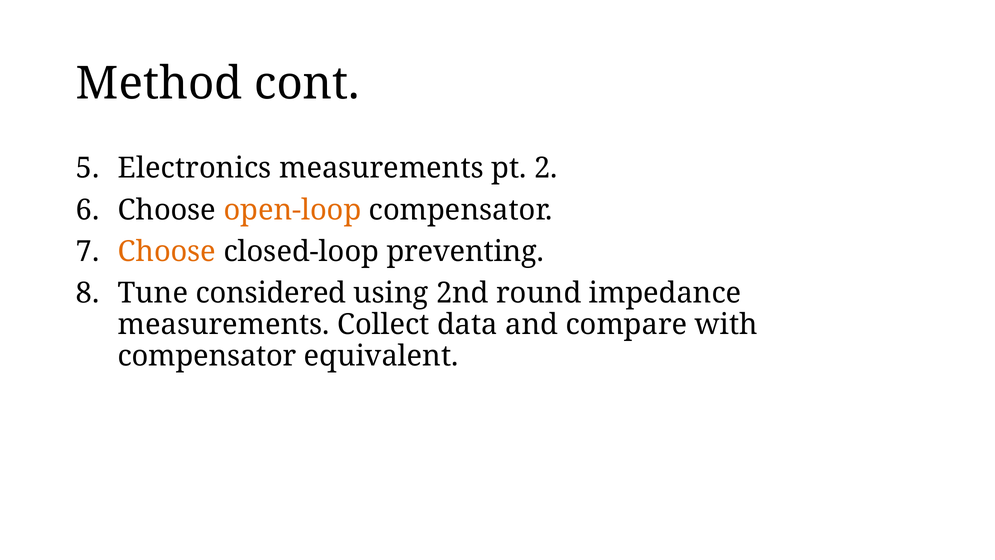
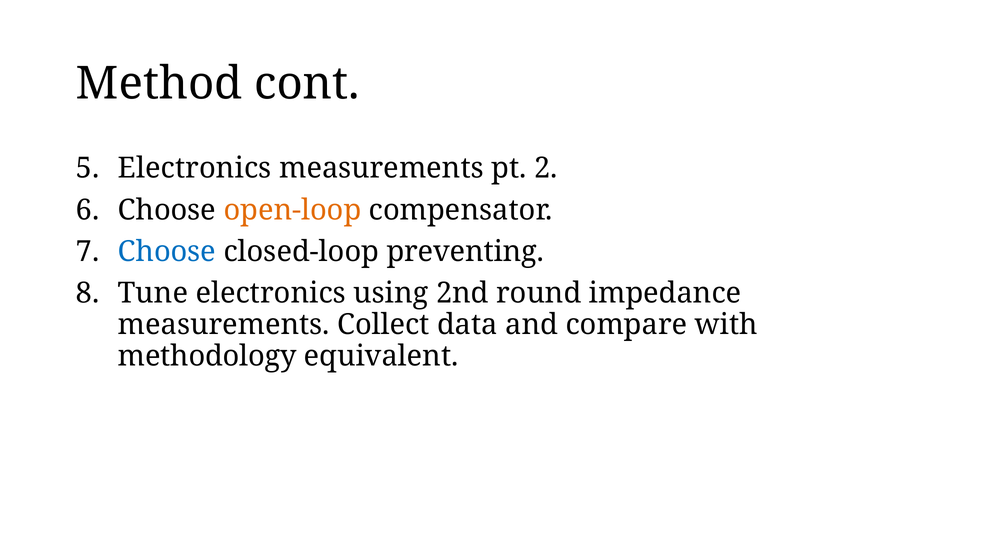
Choose at (167, 251) colour: orange -> blue
Tune considered: considered -> electronics
compensator at (207, 356): compensator -> methodology
